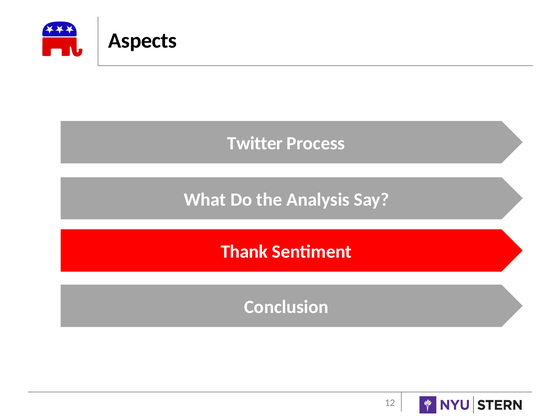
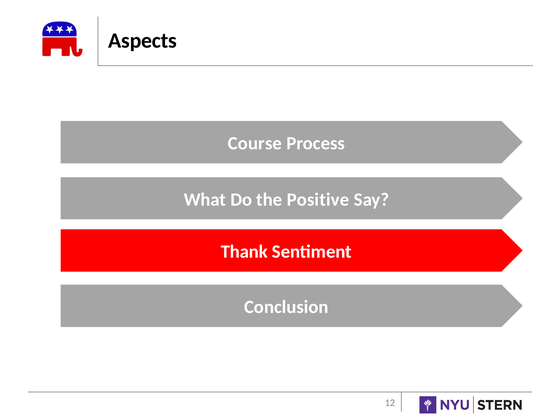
Twitter: Twitter -> Course
Analysis: Analysis -> Positive
